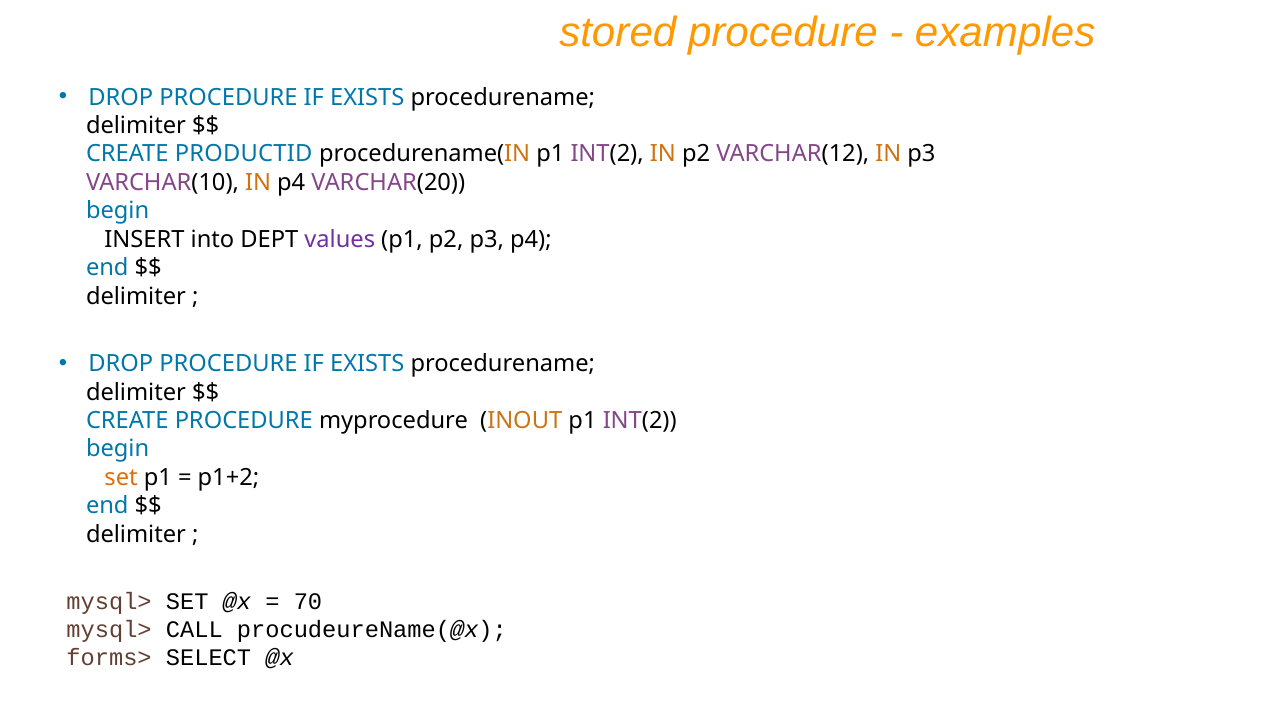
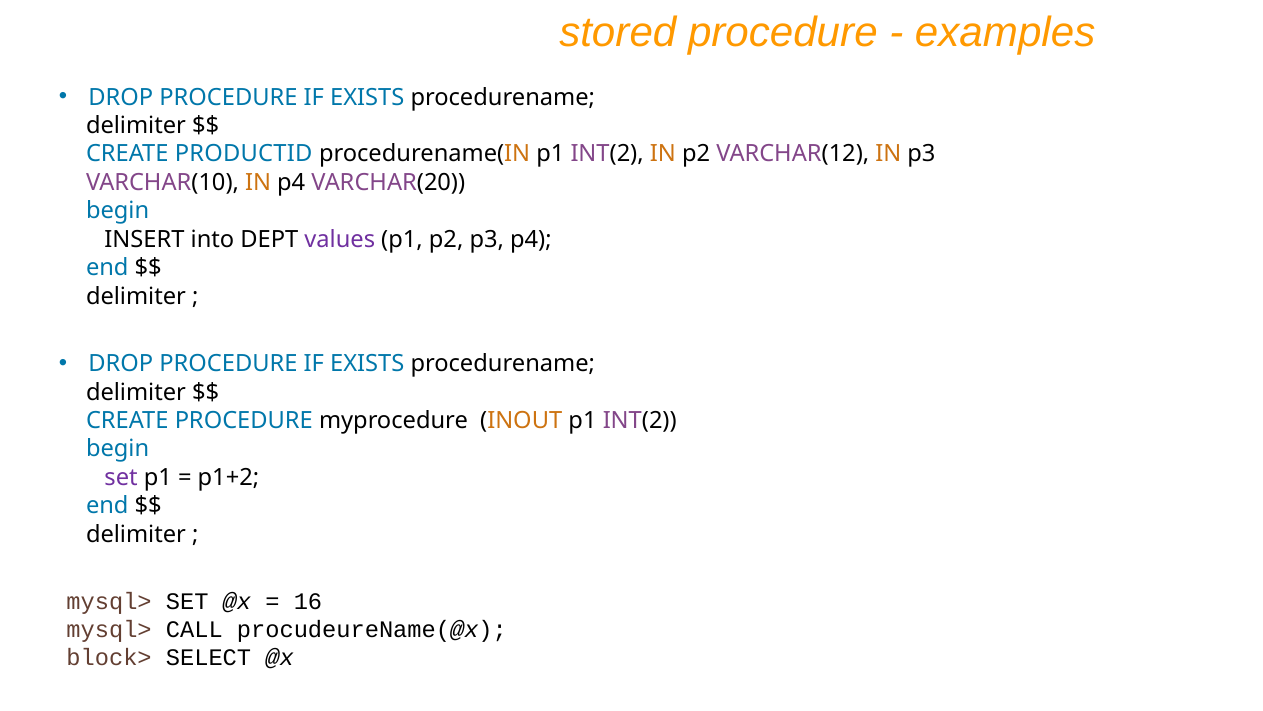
set at (121, 477) colour: orange -> purple
70: 70 -> 16
forms>: forms> -> block>
